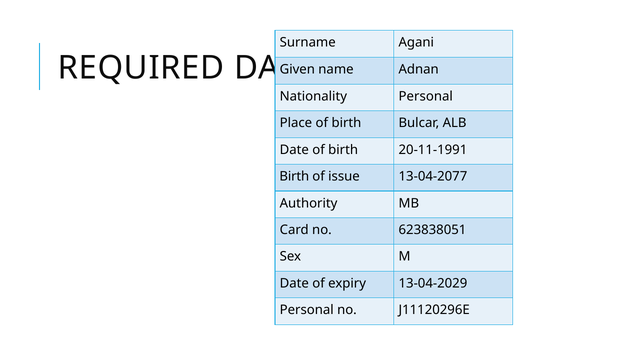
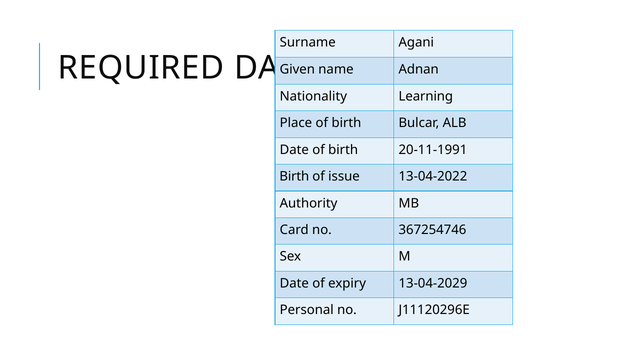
Nationality Personal: Personal -> Learning
13-04-2077: 13-04-2077 -> 13-04-2022
623838051: 623838051 -> 367254746
